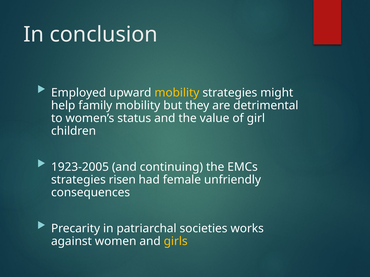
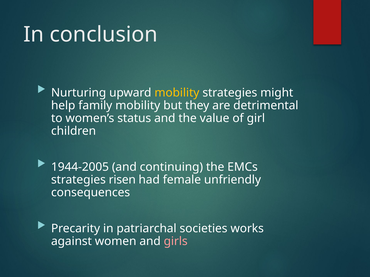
Employed: Employed -> Nurturing
1923-2005: 1923-2005 -> 1944-2005
girls colour: yellow -> pink
